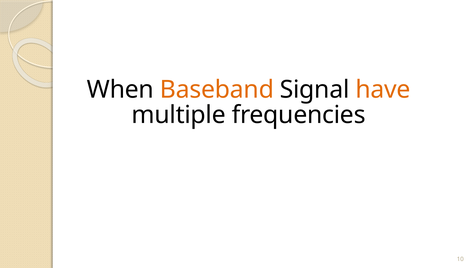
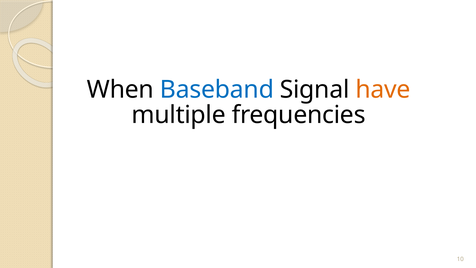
Baseband colour: orange -> blue
